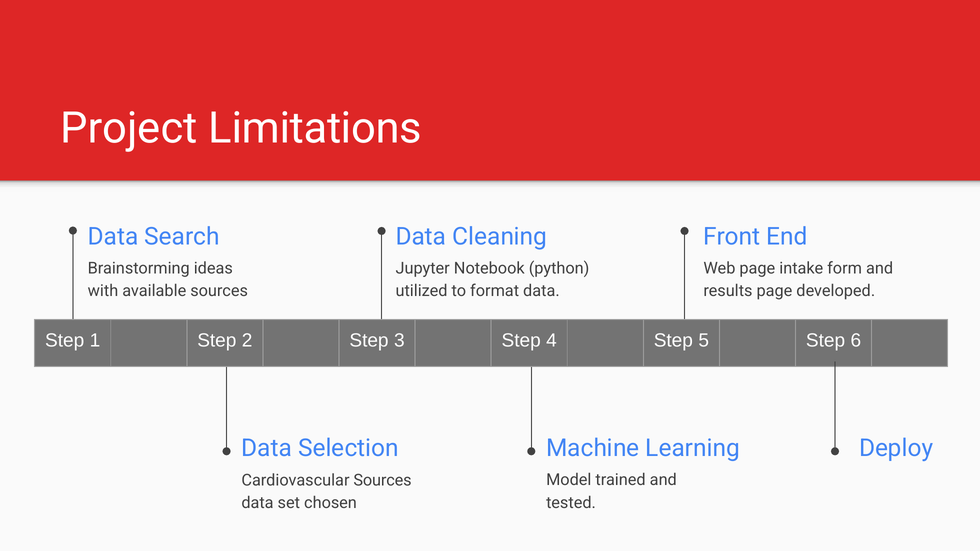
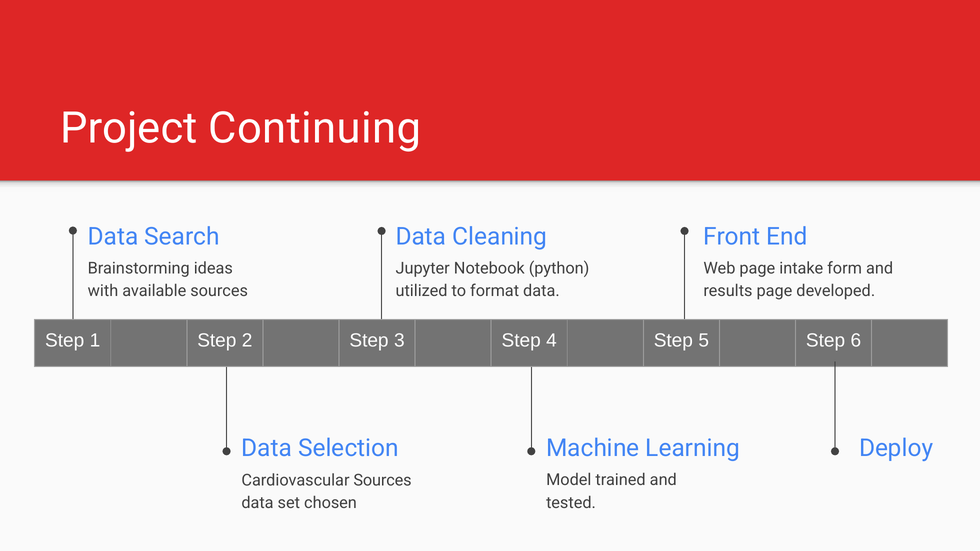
Limitations: Limitations -> Continuing
